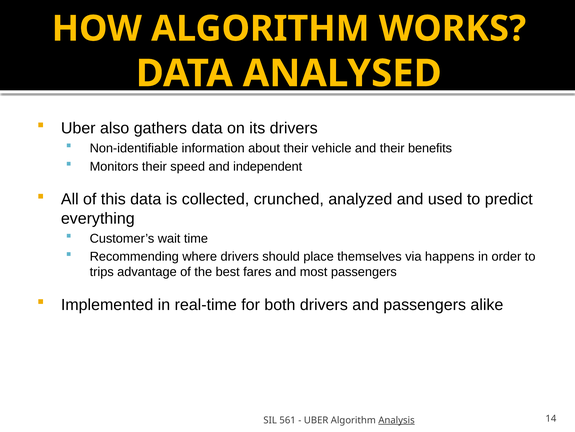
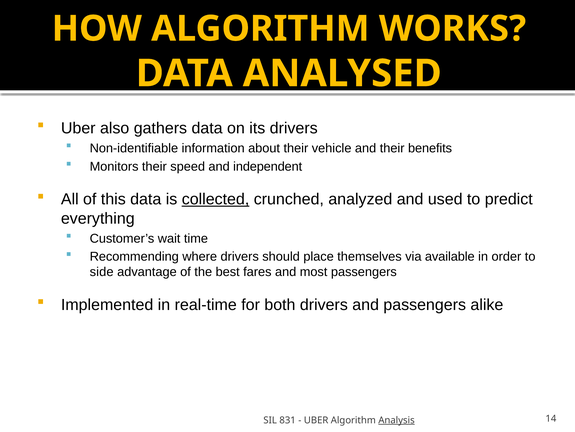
collected underline: none -> present
happens: happens -> available
trips: trips -> side
561: 561 -> 831
